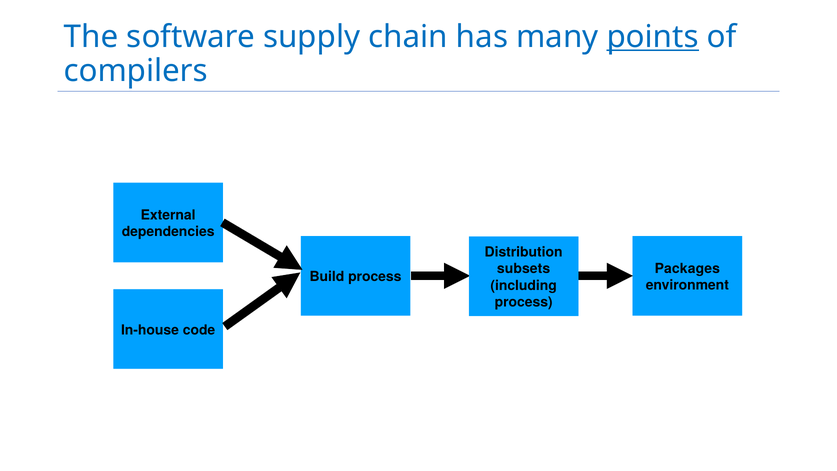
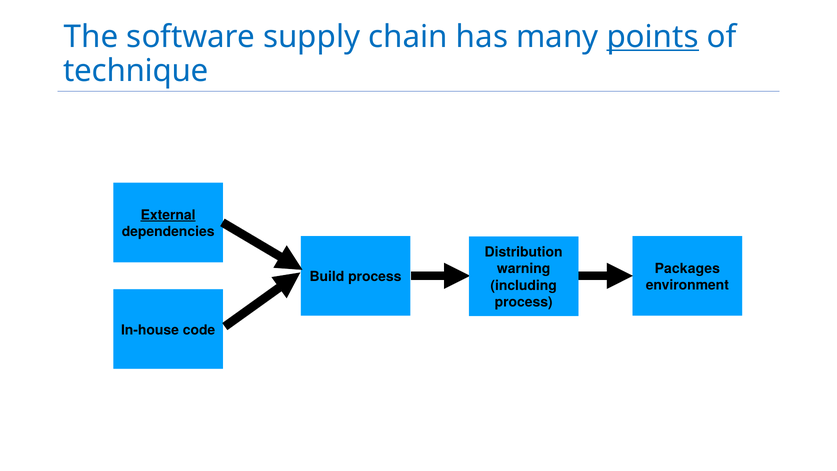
compilers: compilers -> technique
External underline: none -> present
subsets: subsets -> warning
